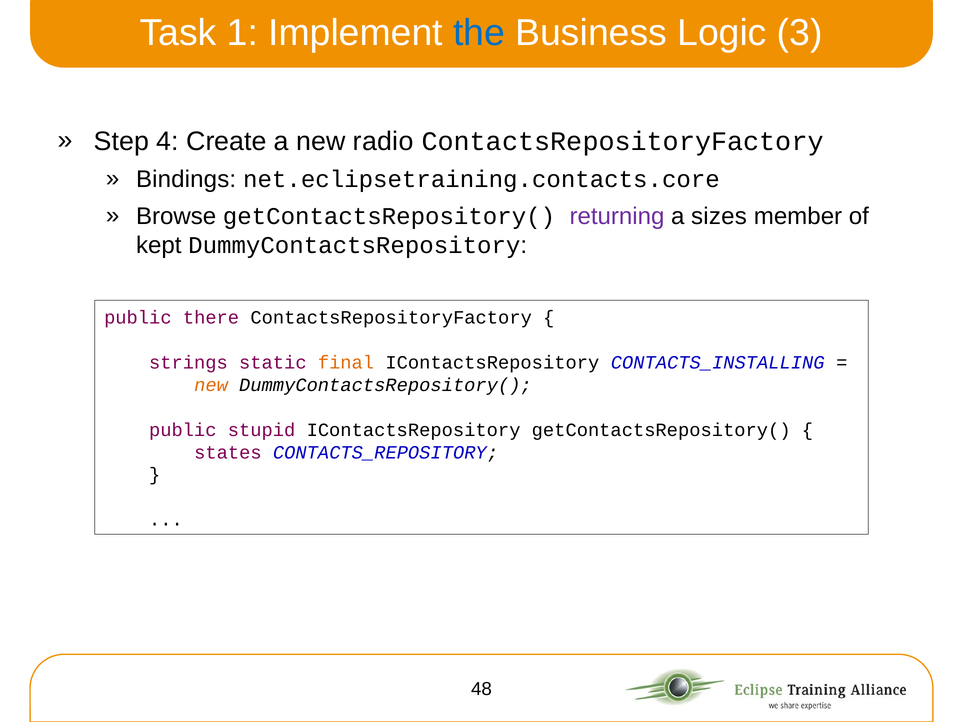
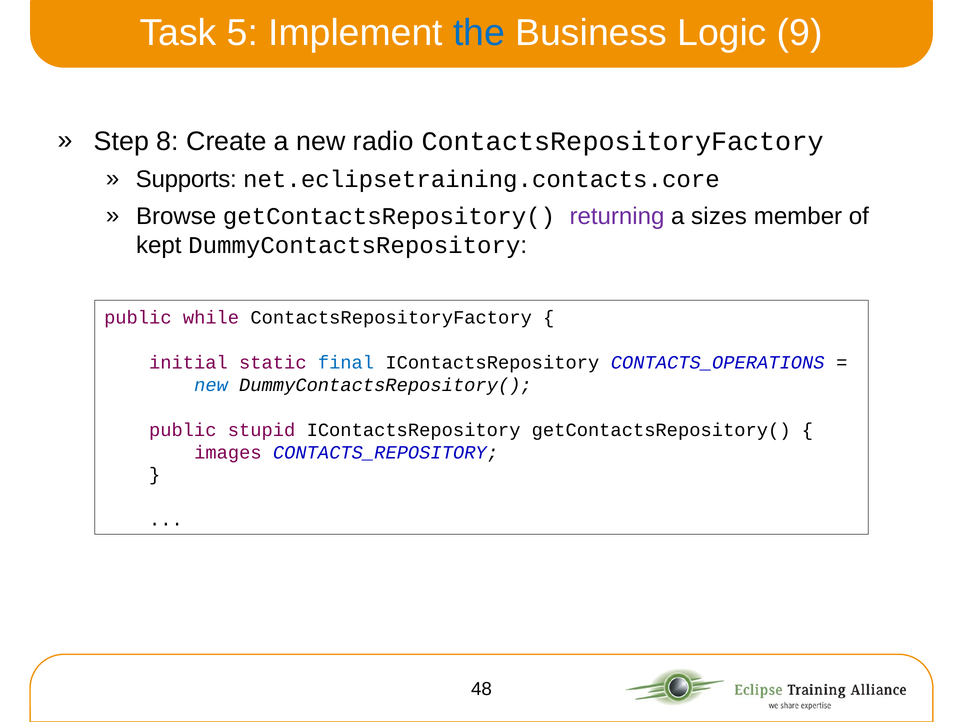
1: 1 -> 5
3: 3 -> 9
4: 4 -> 8
Bindings: Bindings -> Supports
there: there -> while
strings: strings -> initial
final colour: orange -> blue
CONTACTS_INSTALLING: CONTACTS_INSTALLING -> CONTACTS_OPERATIONS
new at (211, 385) colour: orange -> blue
states: states -> images
